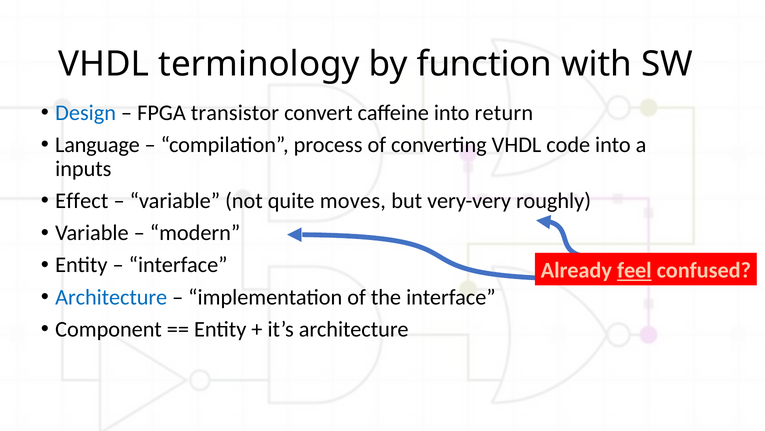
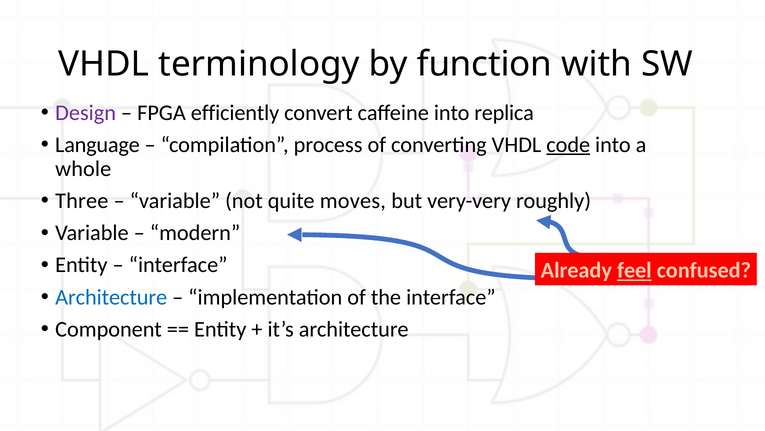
Design colour: blue -> purple
transistor: transistor -> efficiently
return: return -> replica
code underline: none -> present
inputs: inputs -> whole
Effect: Effect -> Three
